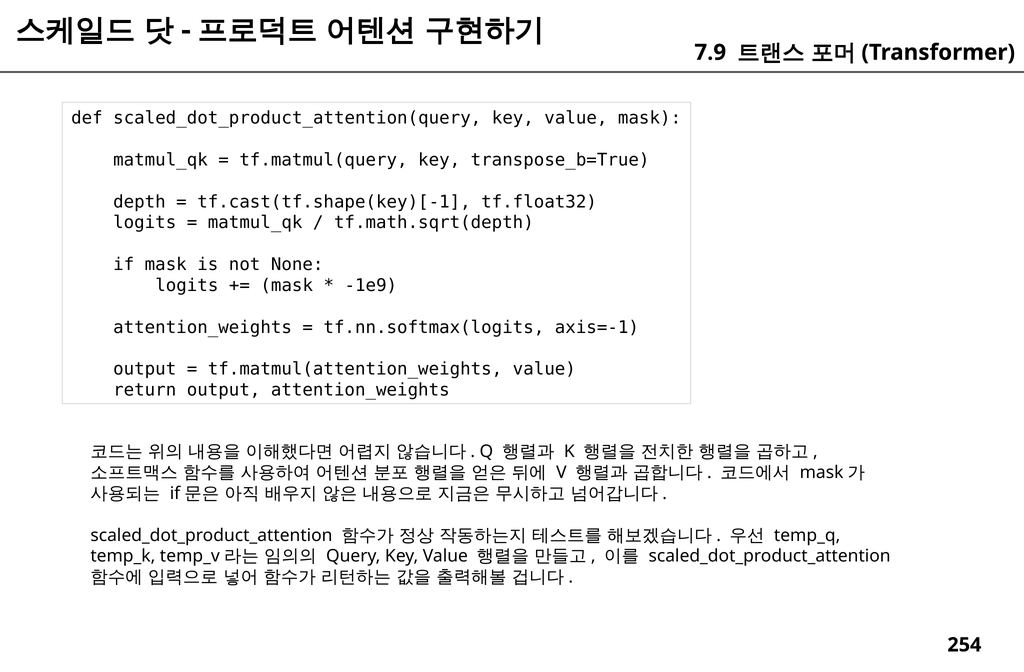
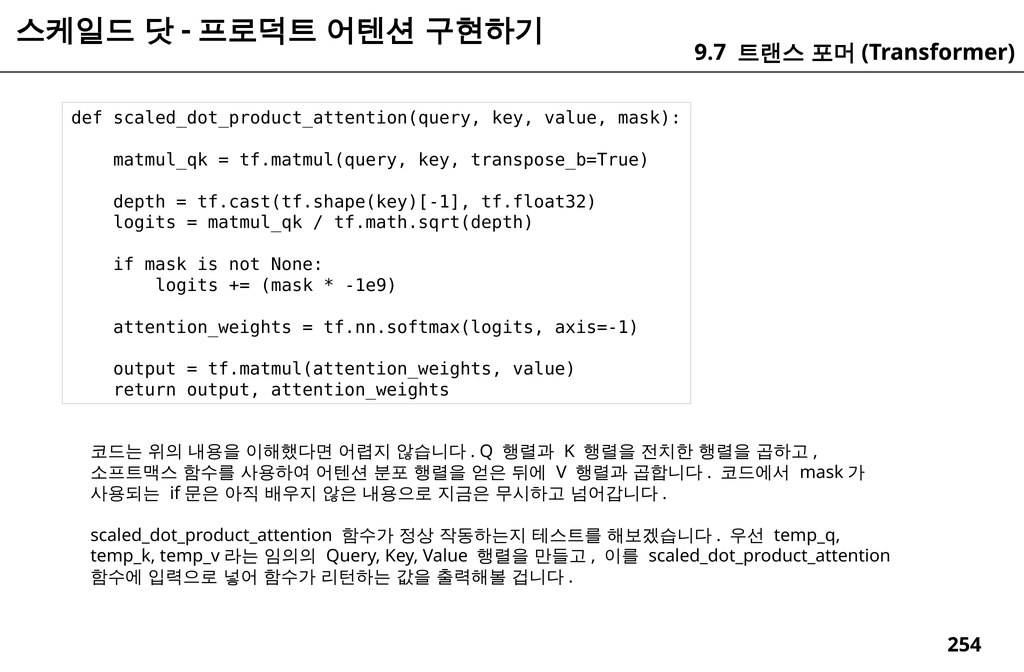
7.9: 7.9 -> 9.7
